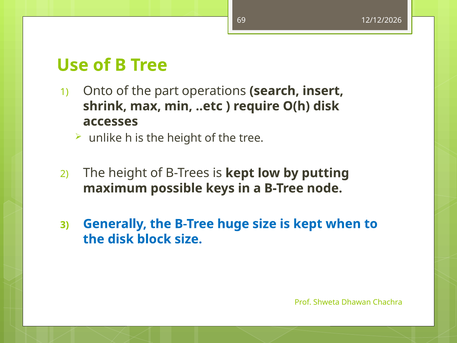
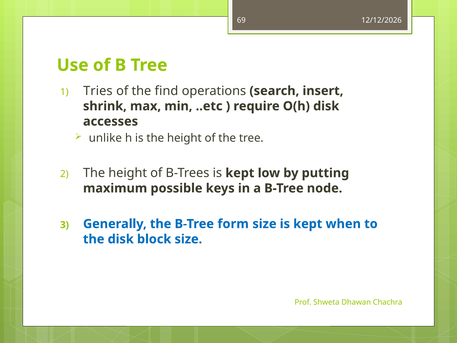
Onto: Onto -> Tries
part: part -> find
huge: huge -> form
